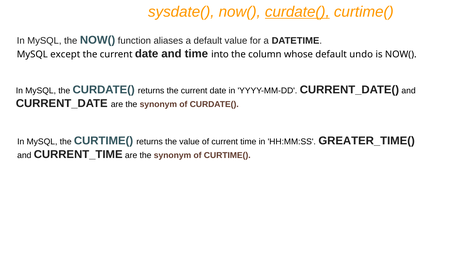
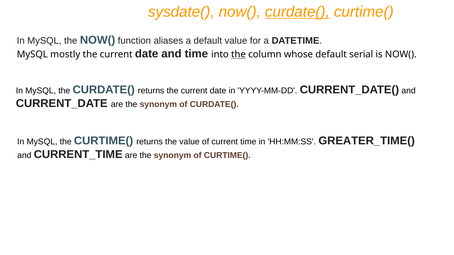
except: except -> mostly
the at (238, 54) underline: none -> present
undo: undo -> serial
